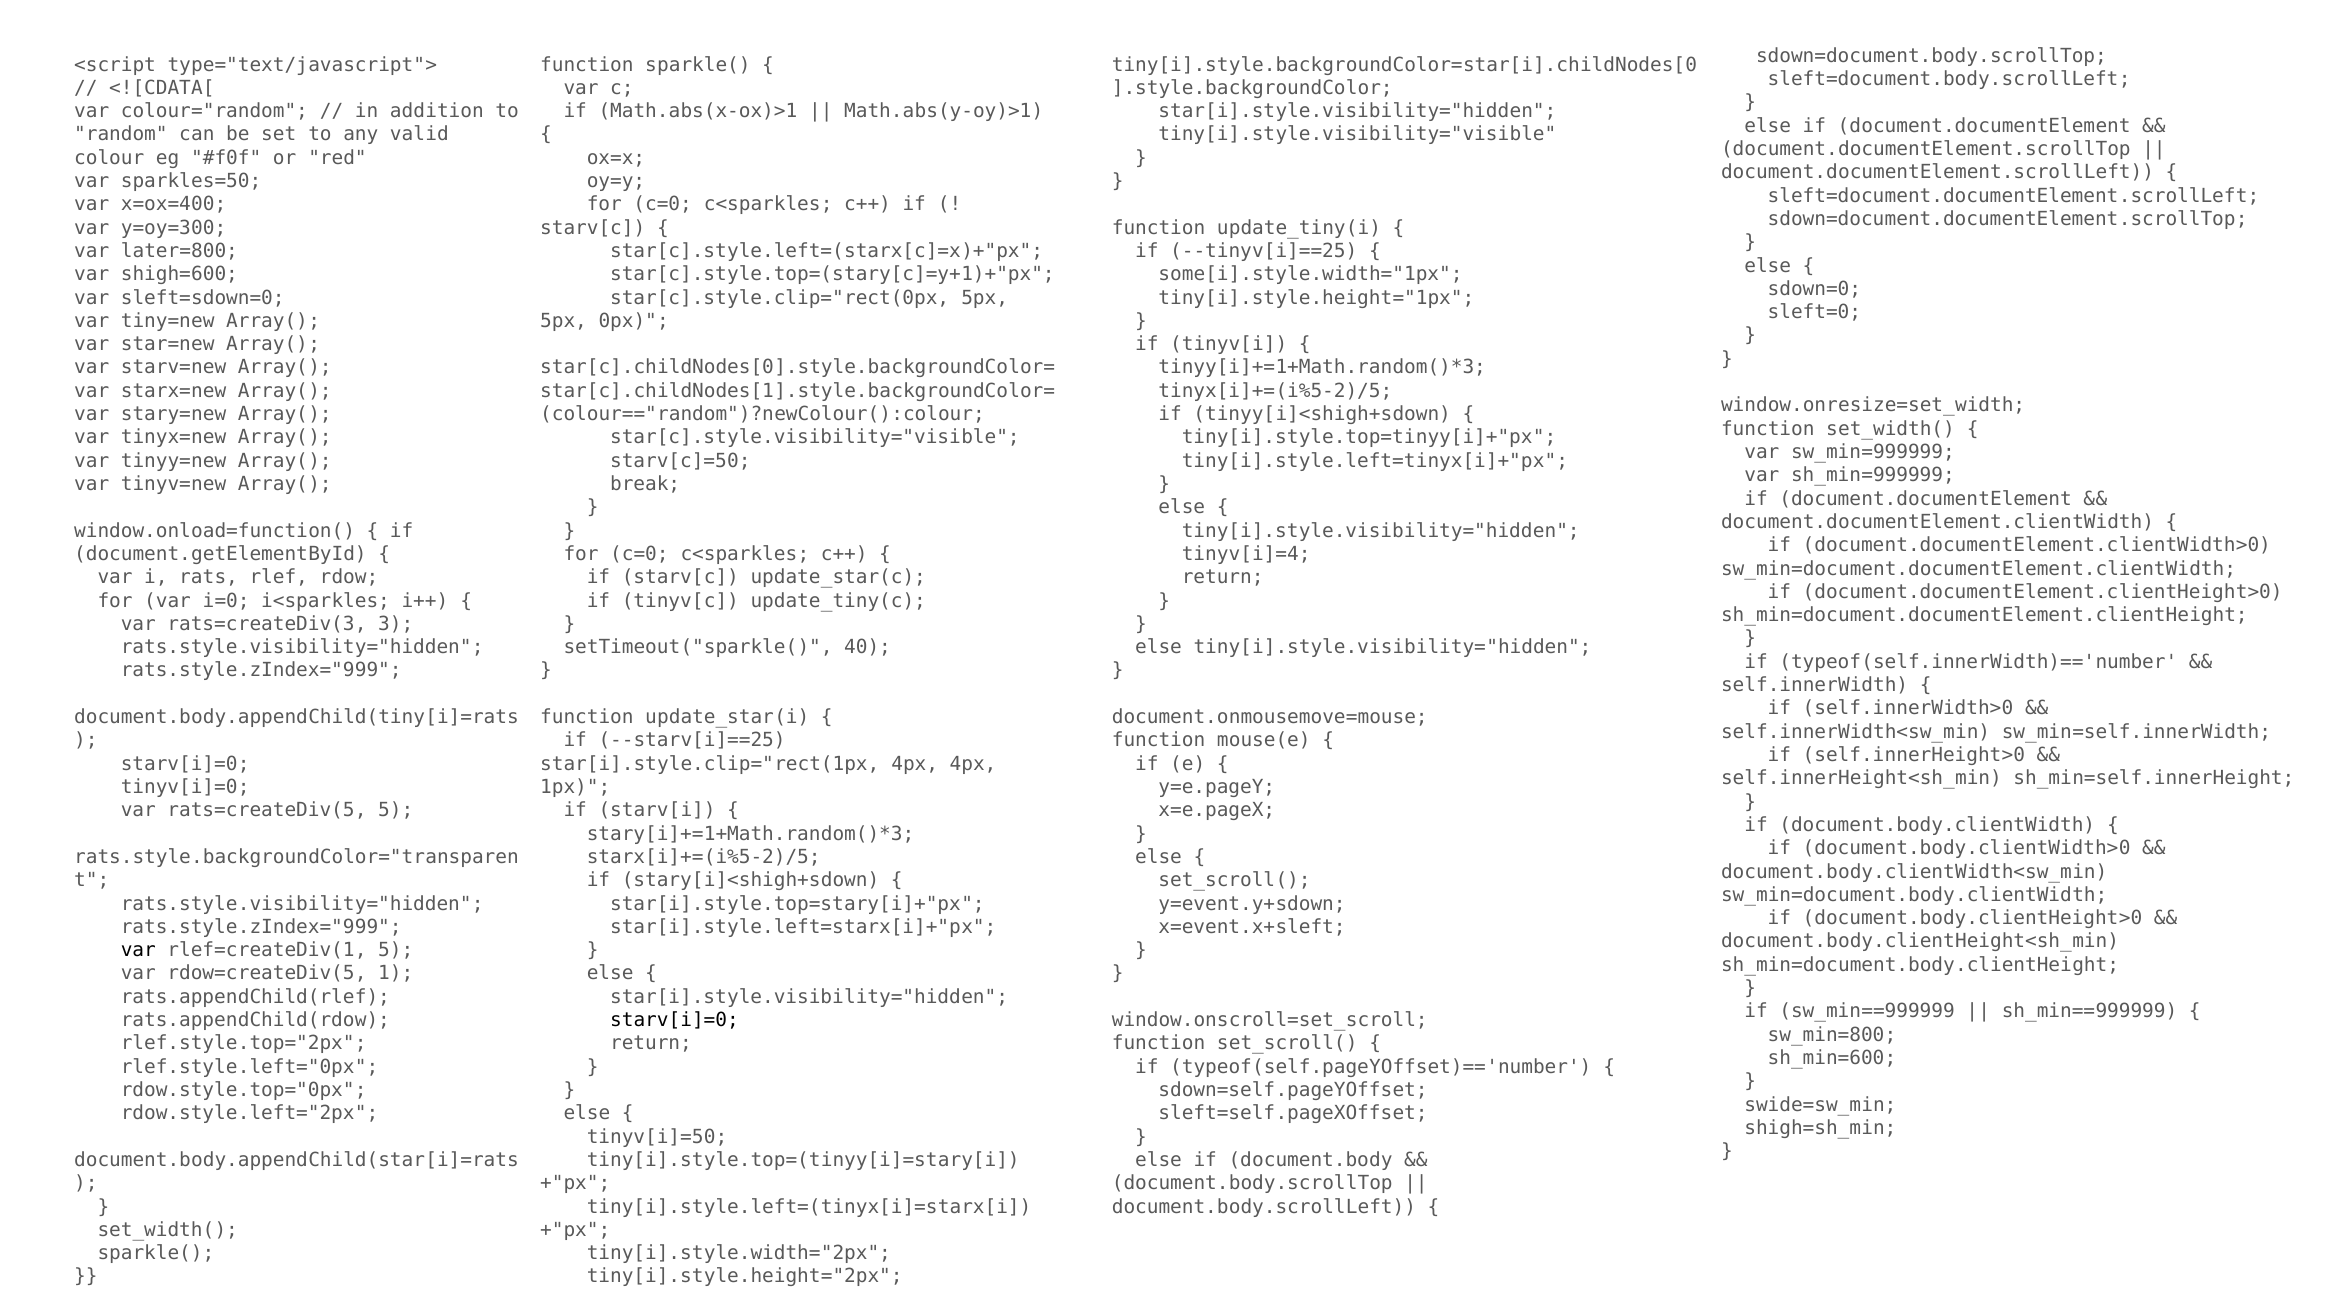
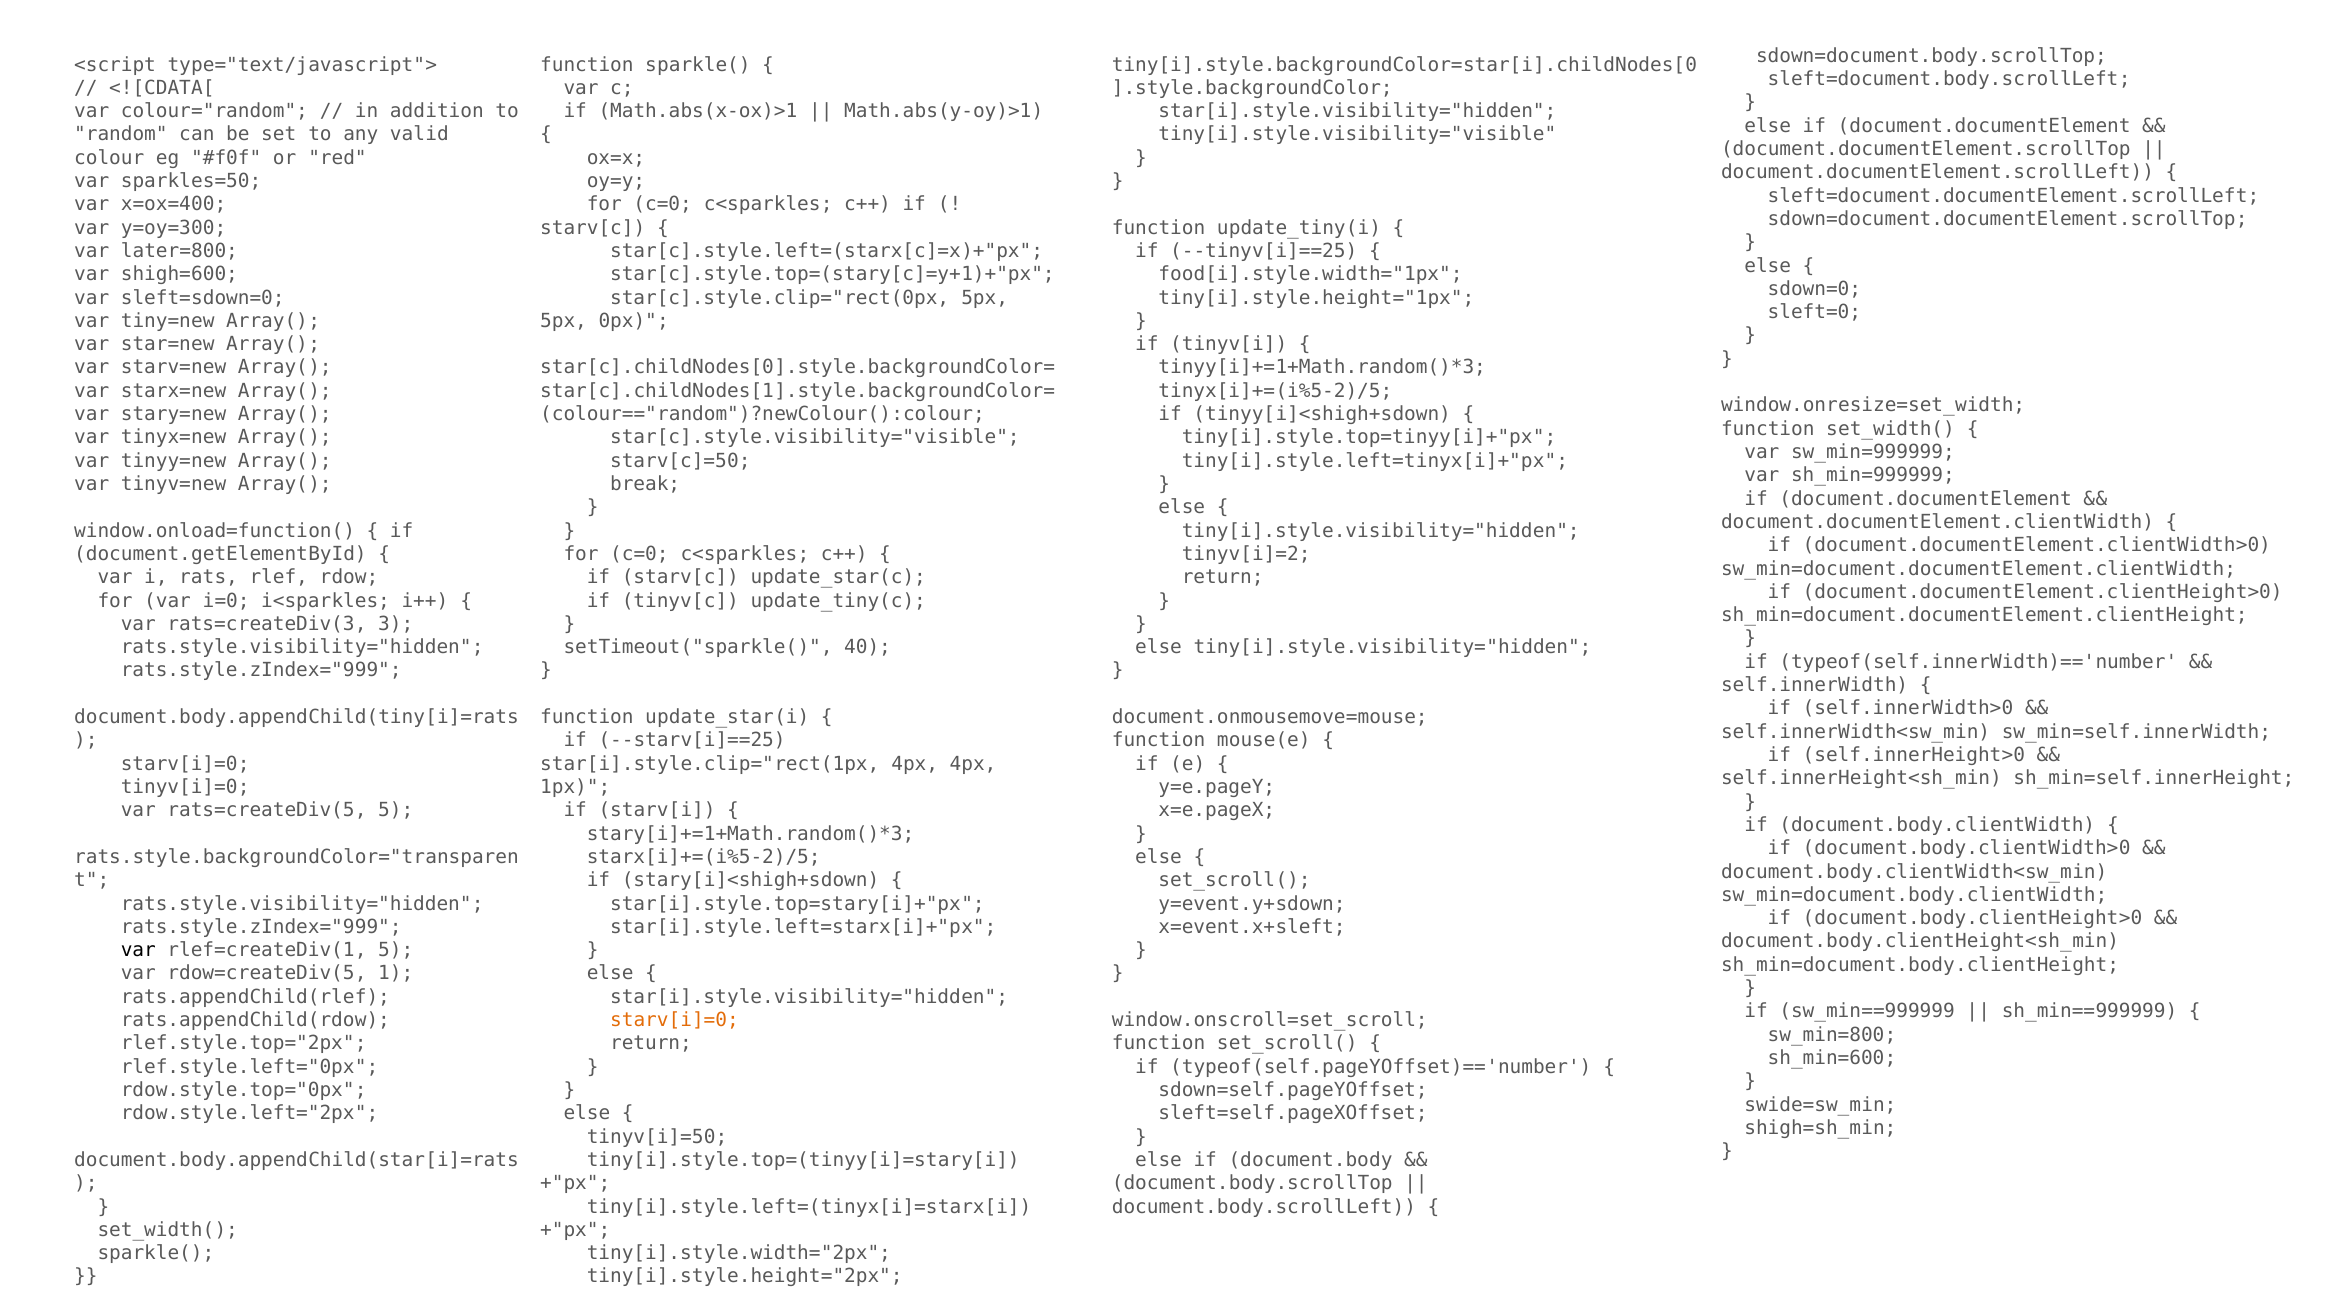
some[i].style.width="1px: some[i].style.width="1px -> food[i].style.width="1px
tinyv[i]=4: tinyv[i]=4 -> tinyv[i]=2
starv[i]=0 at (674, 1020) colour: black -> orange
